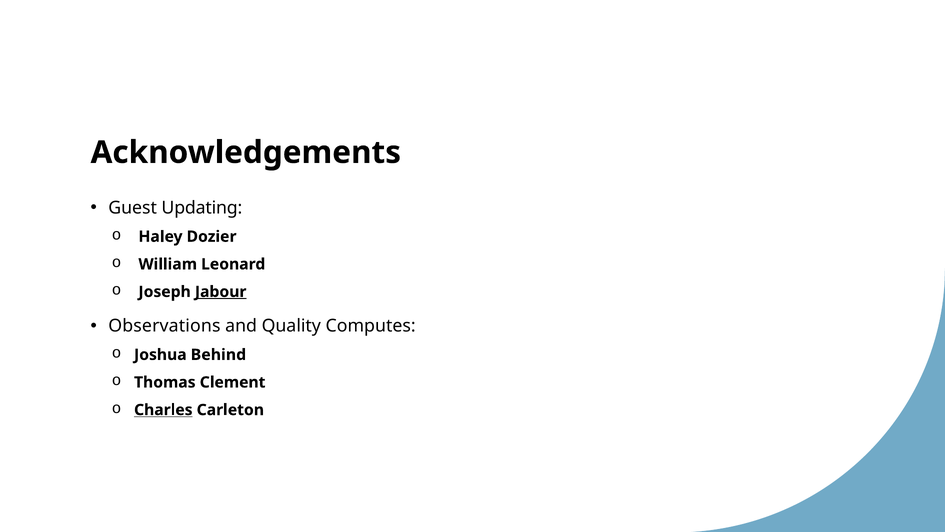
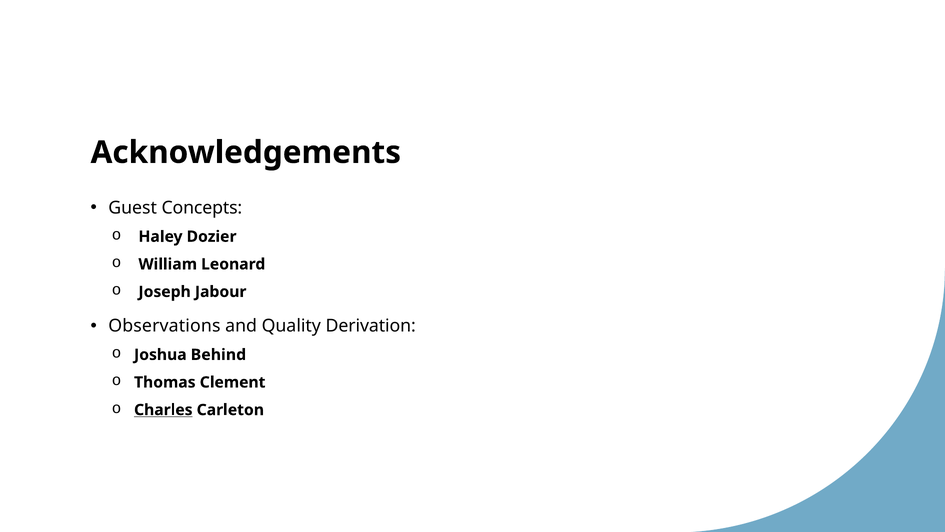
Updating: Updating -> Concepts
Jabour underline: present -> none
Computes: Computes -> Derivation
